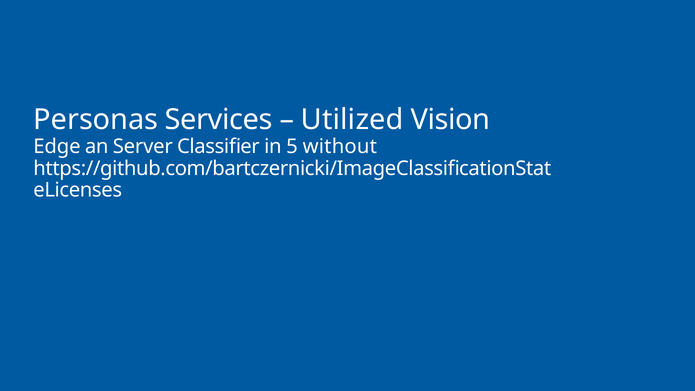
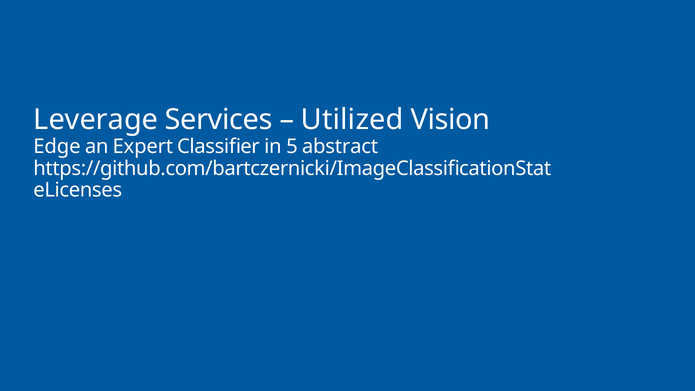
Personas: Personas -> Leverage
Server: Server -> Expert
without: without -> abstract
